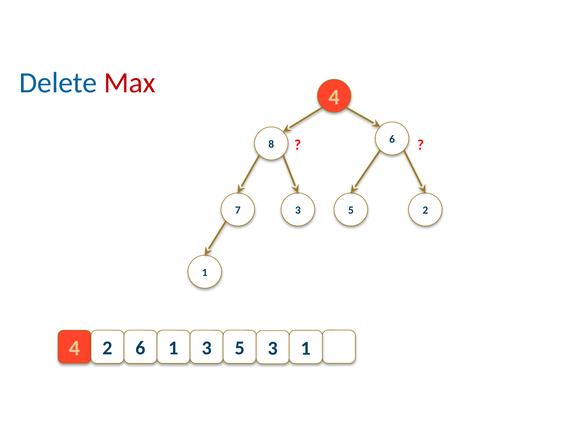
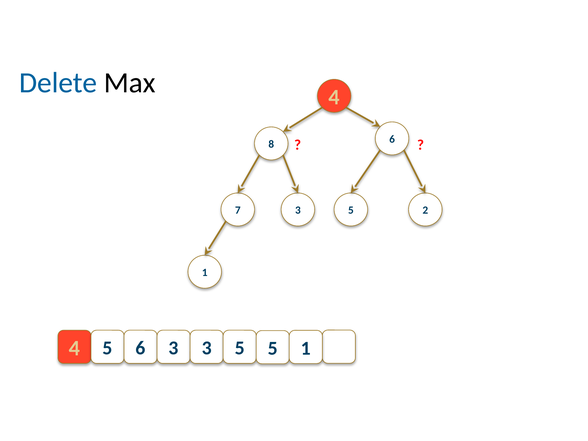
Max colour: red -> black
4 2: 2 -> 5
6 1: 1 -> 3
5 3: 3 -> 5
